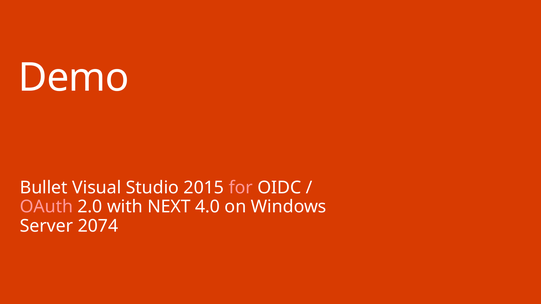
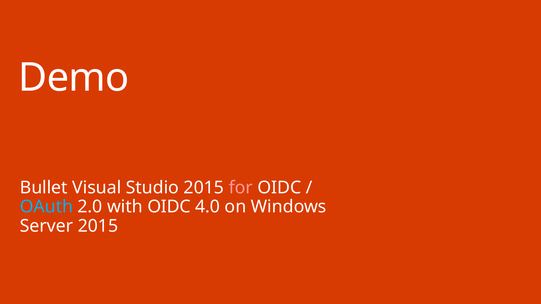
OAuth colour: pink -> light blue
with NEXT: NEXT -> OIDC
Server 2074: 2074 -> 2015
